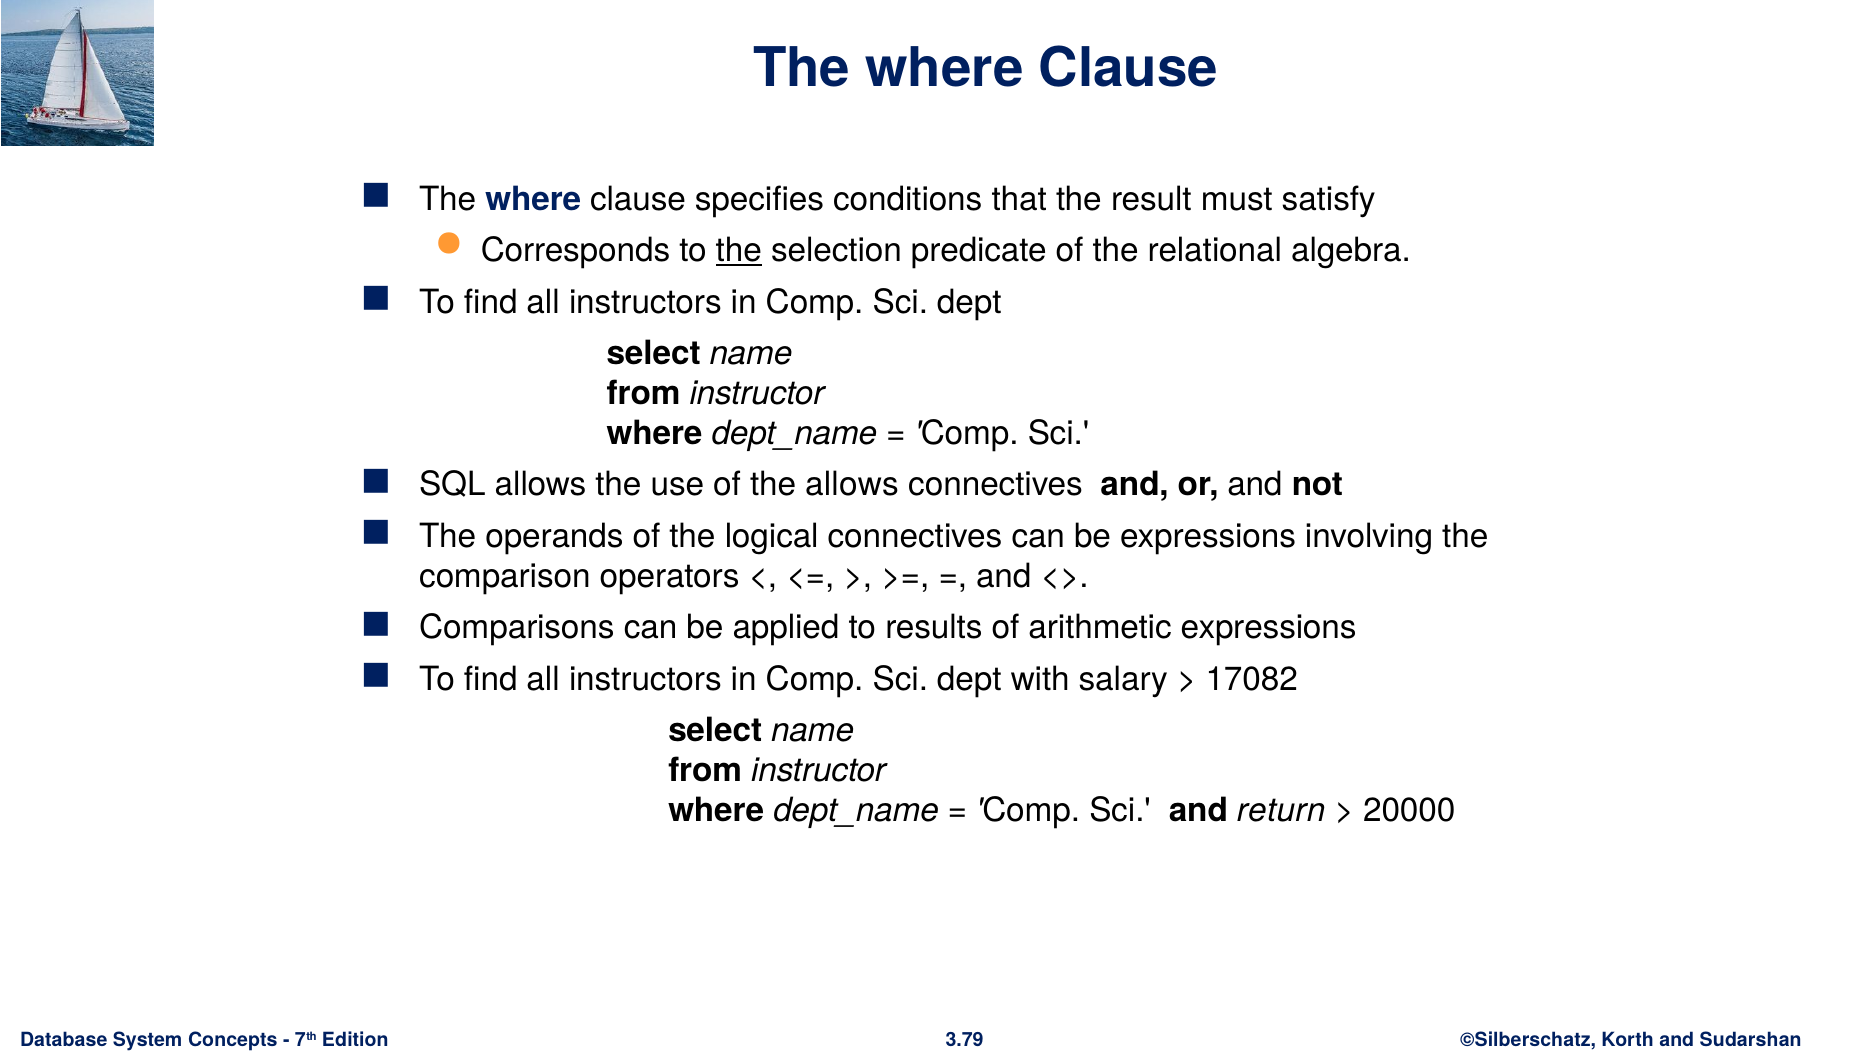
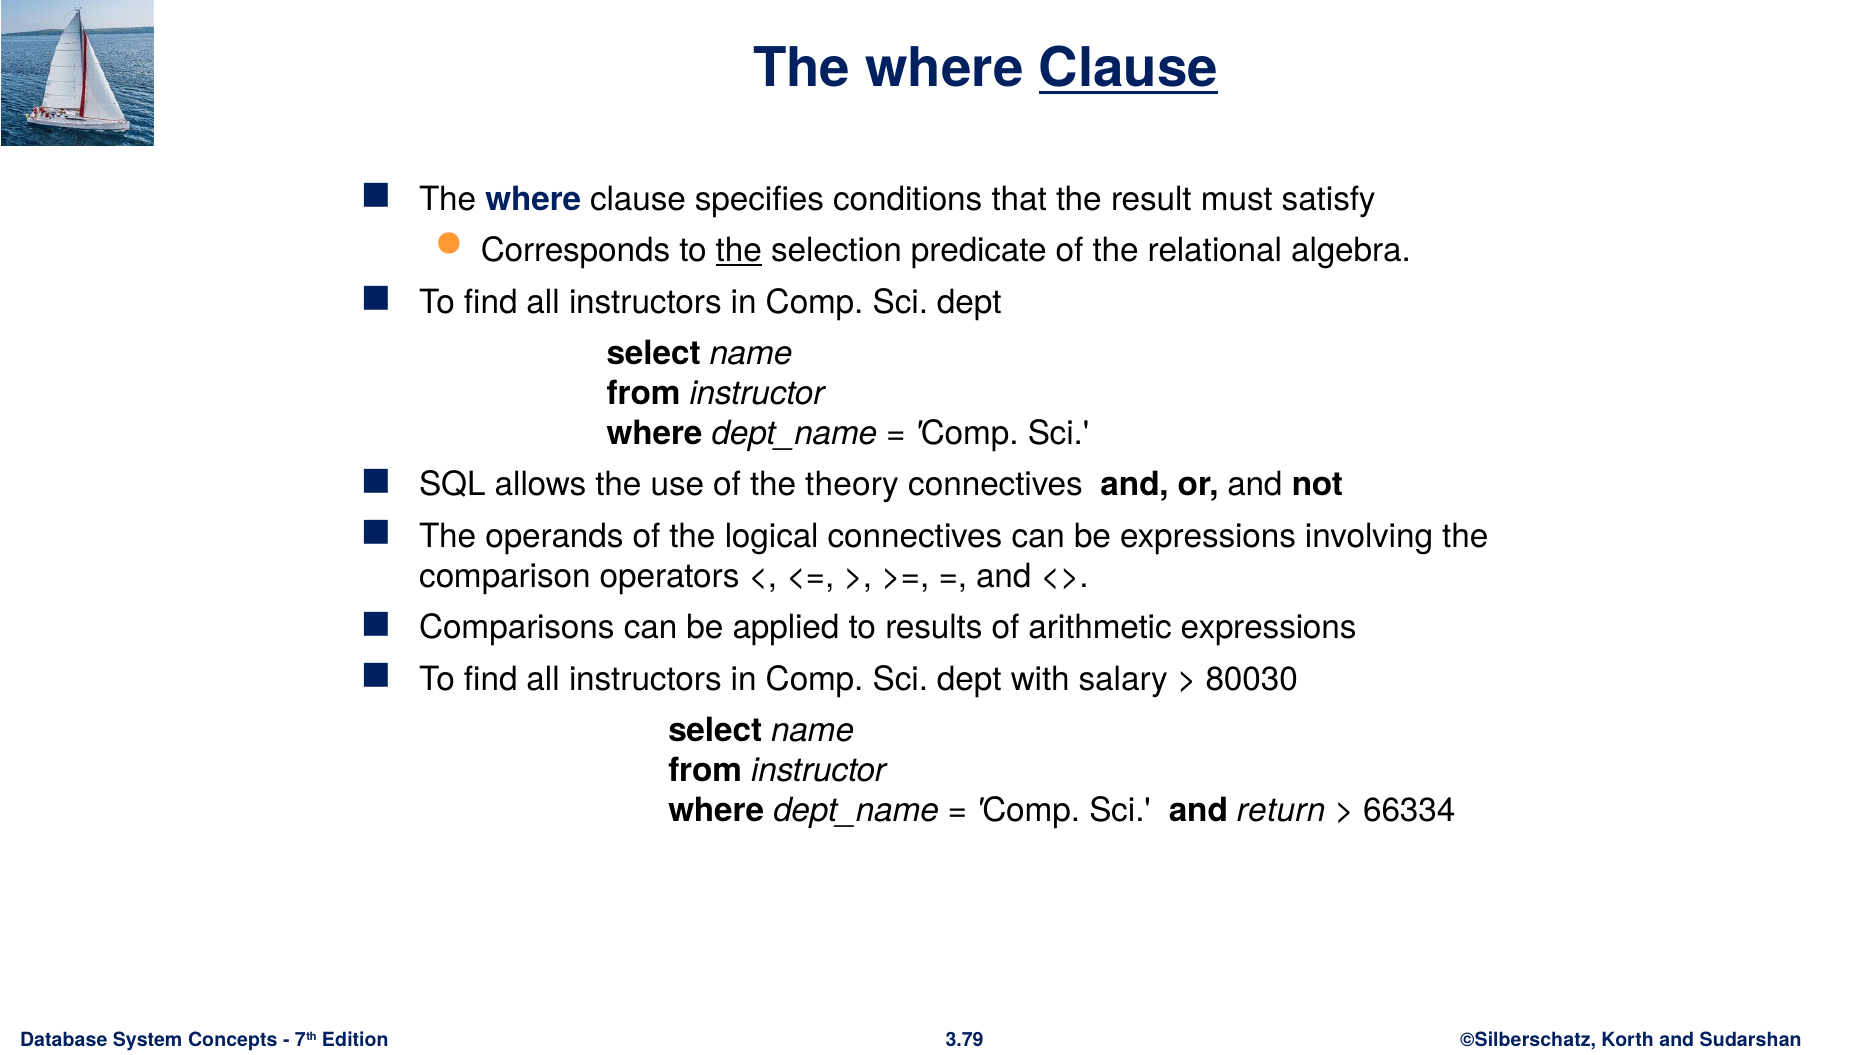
Clause at (1129, 69) underline: none -> present
the allows: allows -> theory
17082: 17082 -> 80030
20000: 20000 -> 66334
